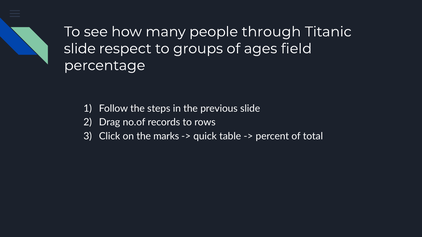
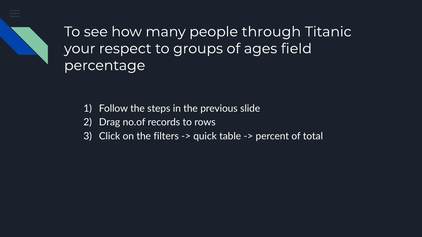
slide at (80, 49): slide -> your
marks: marks -> filters
